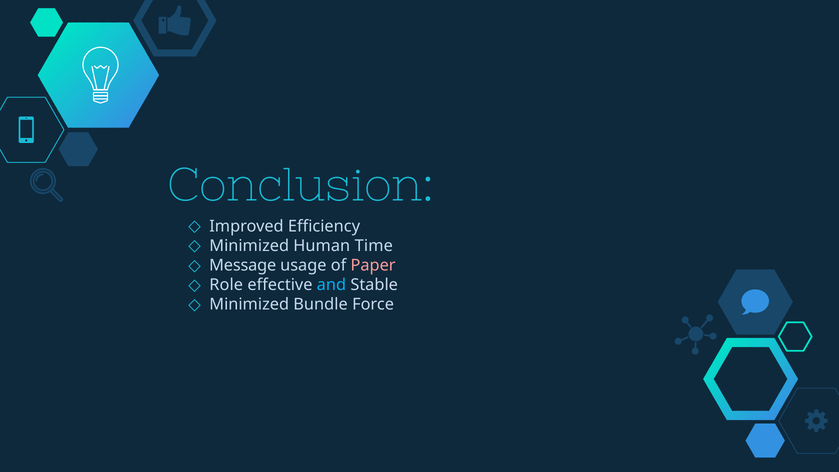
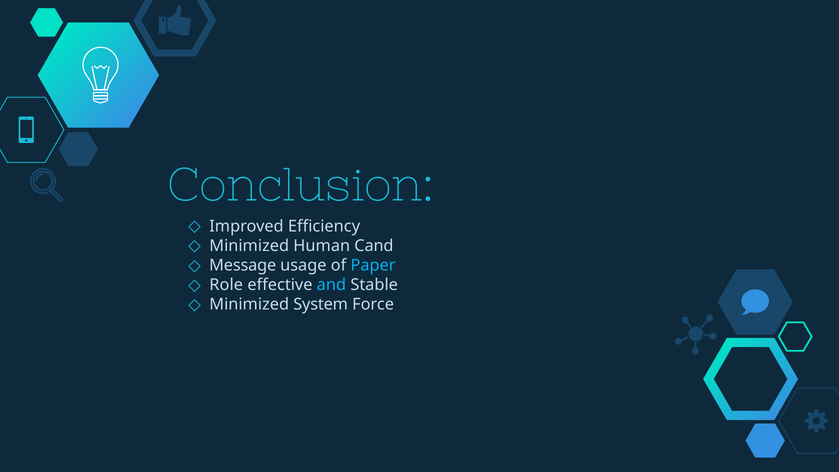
Time: Time -> Cand
Paper colour: pink -> light blue
Bundle: Bundle -> System
